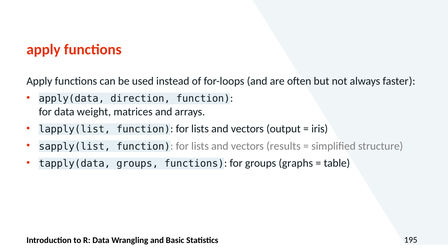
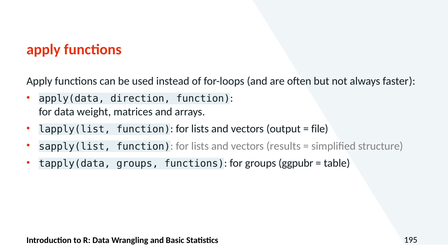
iris: iris -> file
graphs: graphs -> ggpubr
